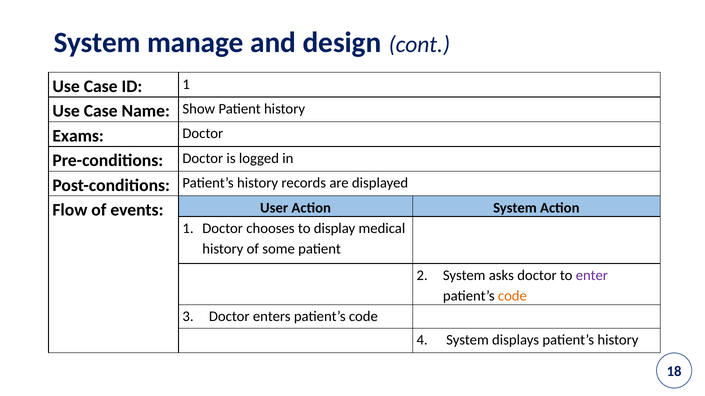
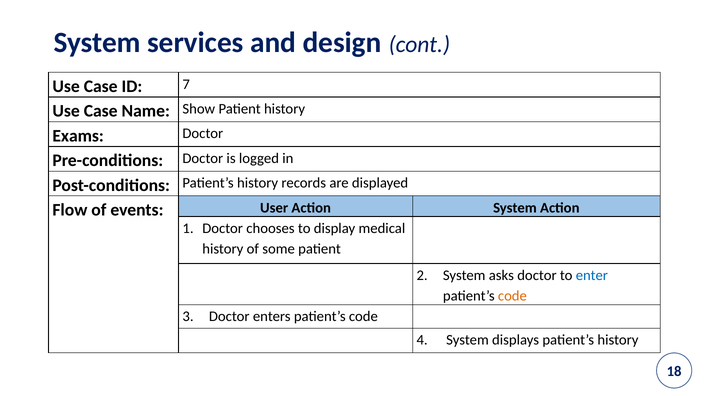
manage: manage -> services
ID 1: 1 -> 7
enter colour: purple -> blue
